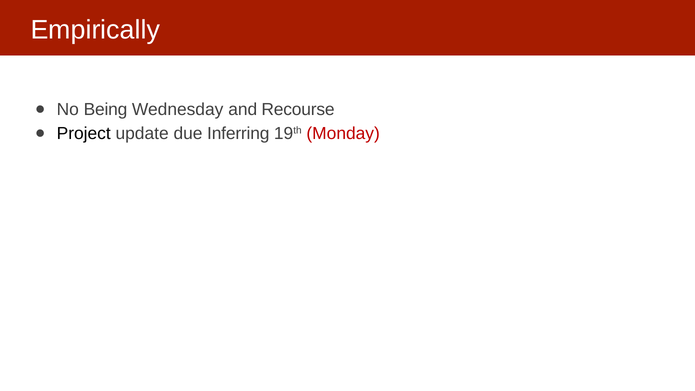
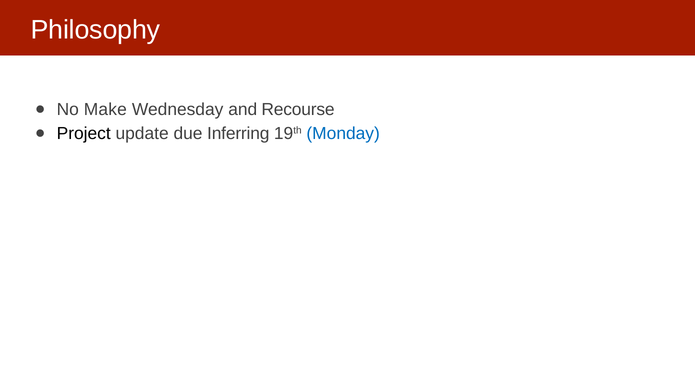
Empirically: Empirically -> Philosophy
Being: Being -> Make
Monday colour: red -> blue
